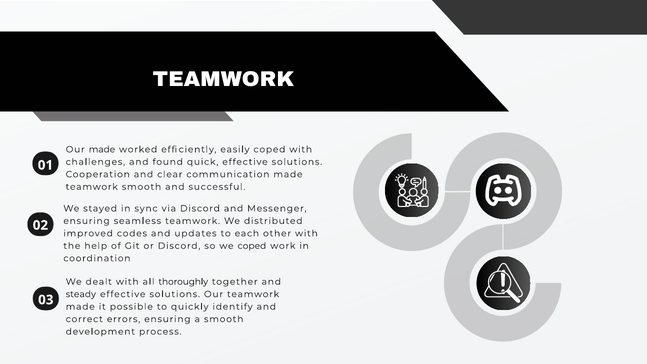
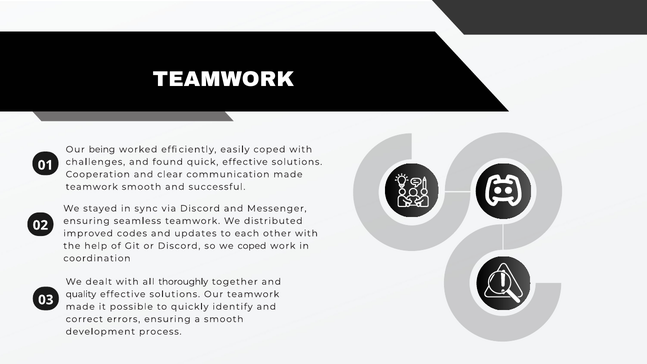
Our made: made -> being
steady: steady -> quality
